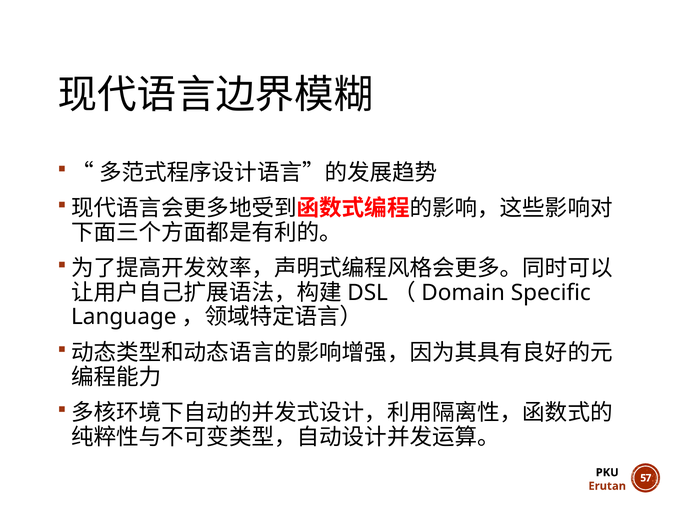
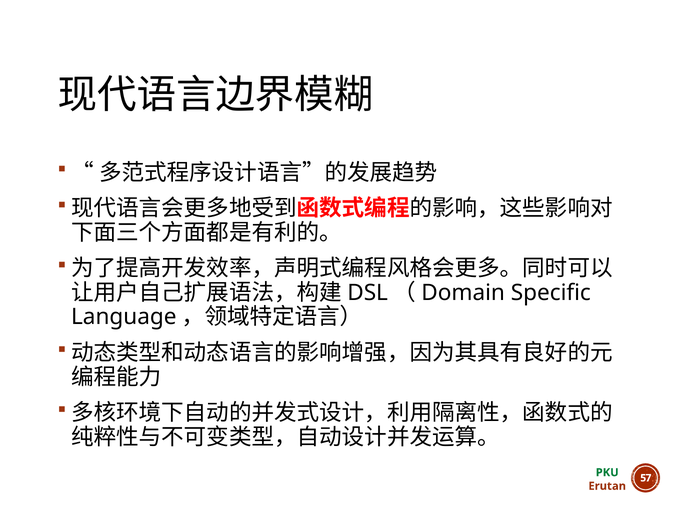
PKU colour: black -> green
